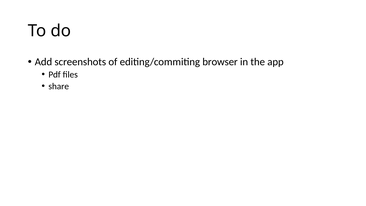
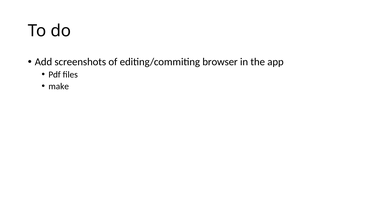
share: share -> make
